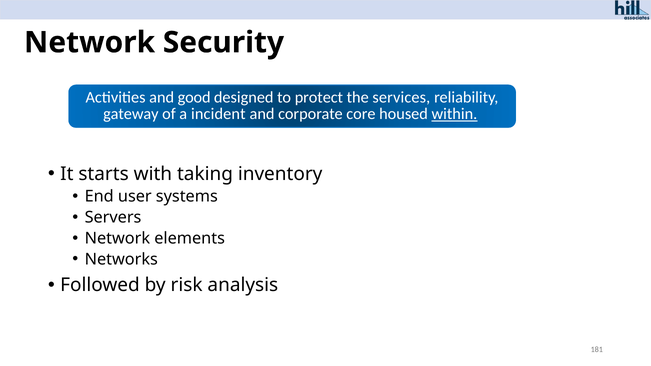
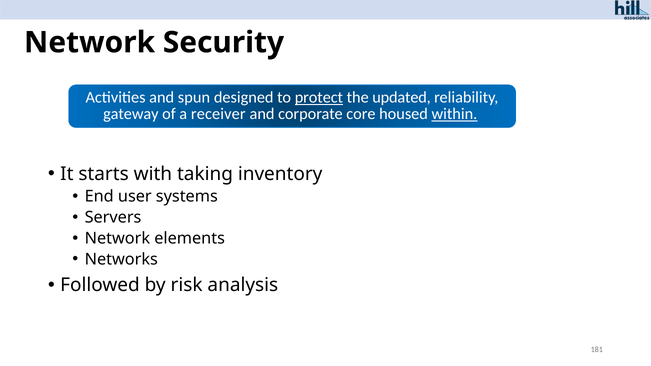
good: good -> spun
protect underline: none -> present
services: services -> updated
incident: incident -> receiver
